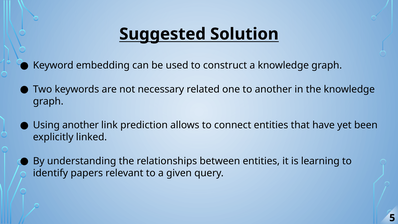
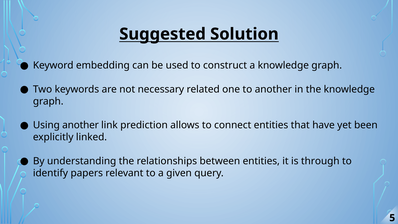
learning: learning -> through
